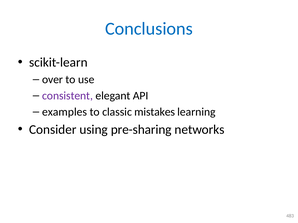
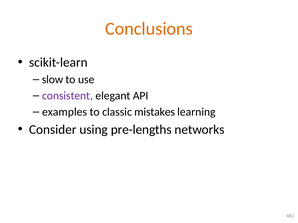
Conclusions colour: blue -> orange
over: over -> slow
pre-sharing: pre-sharing -> pre-lengths
